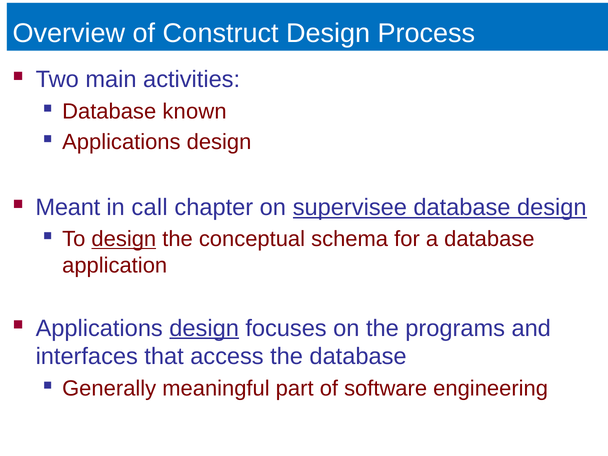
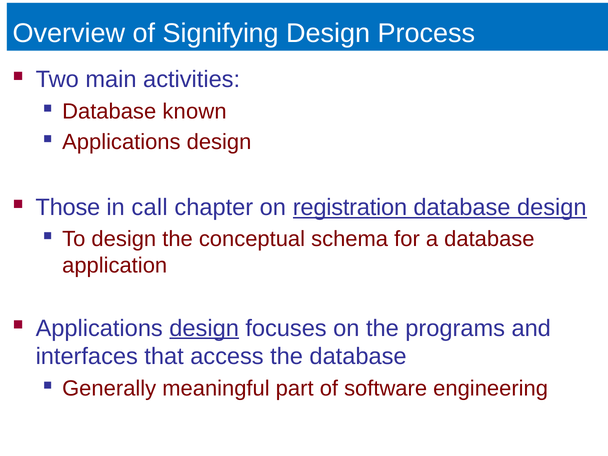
Construct: Construct -> Signifying
Meant: Meant -> Those
supervisee: supervisee -> registration
design at (124, 239) underline: present -> none
